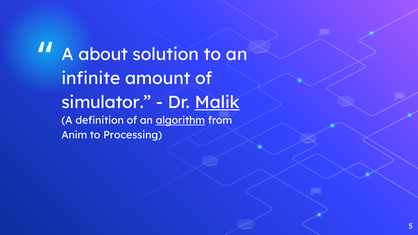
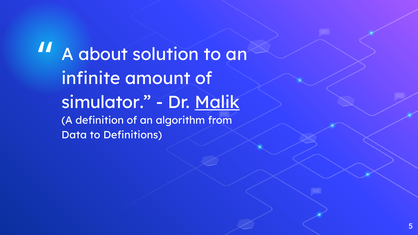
algorithm underline: present -> none
Anim: Anim -> Data
Processing: Processing -> Definitions
